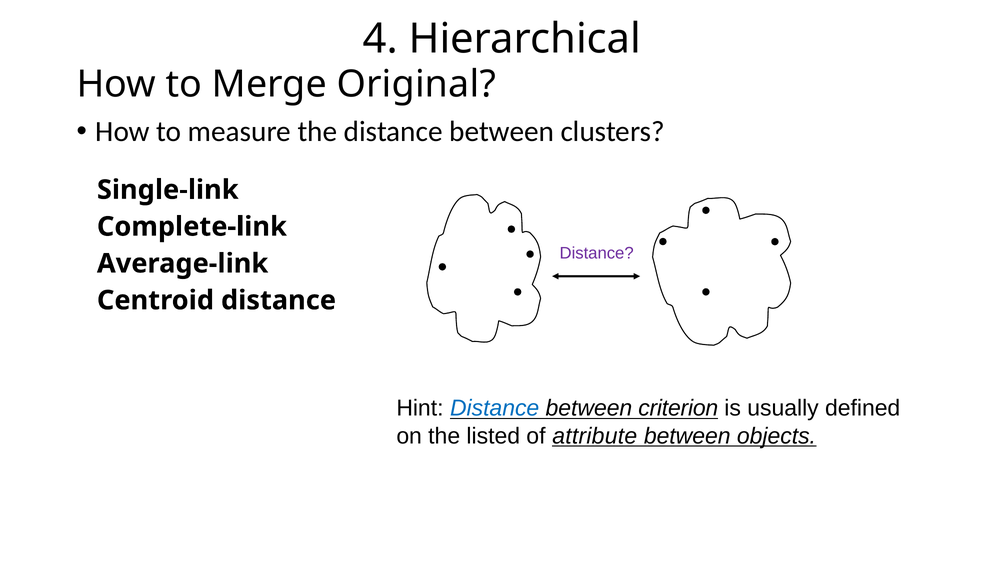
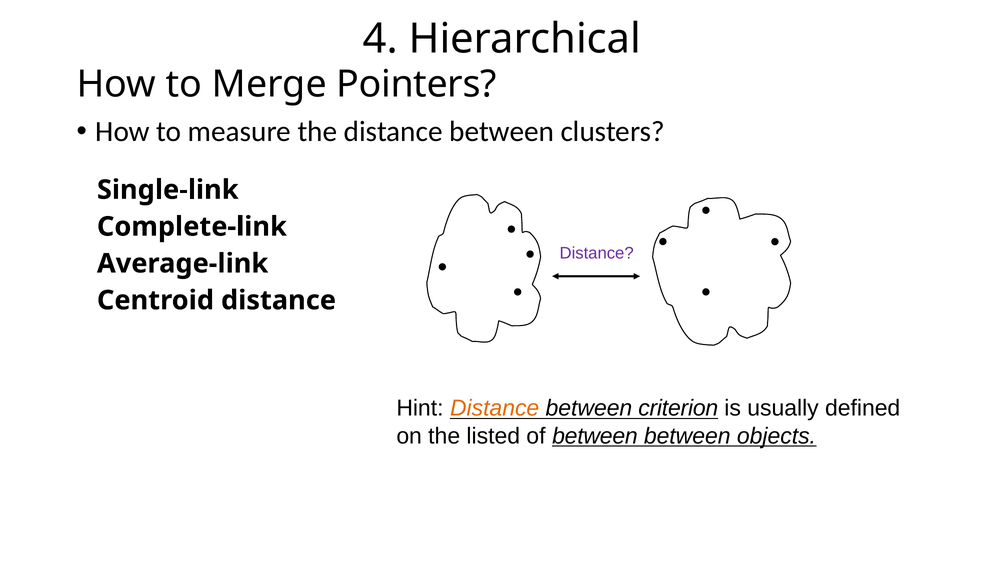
Original: Original -> Pointers
Distance at (495, 408) colour: blue -> orange
of attribute: attribute -> between
